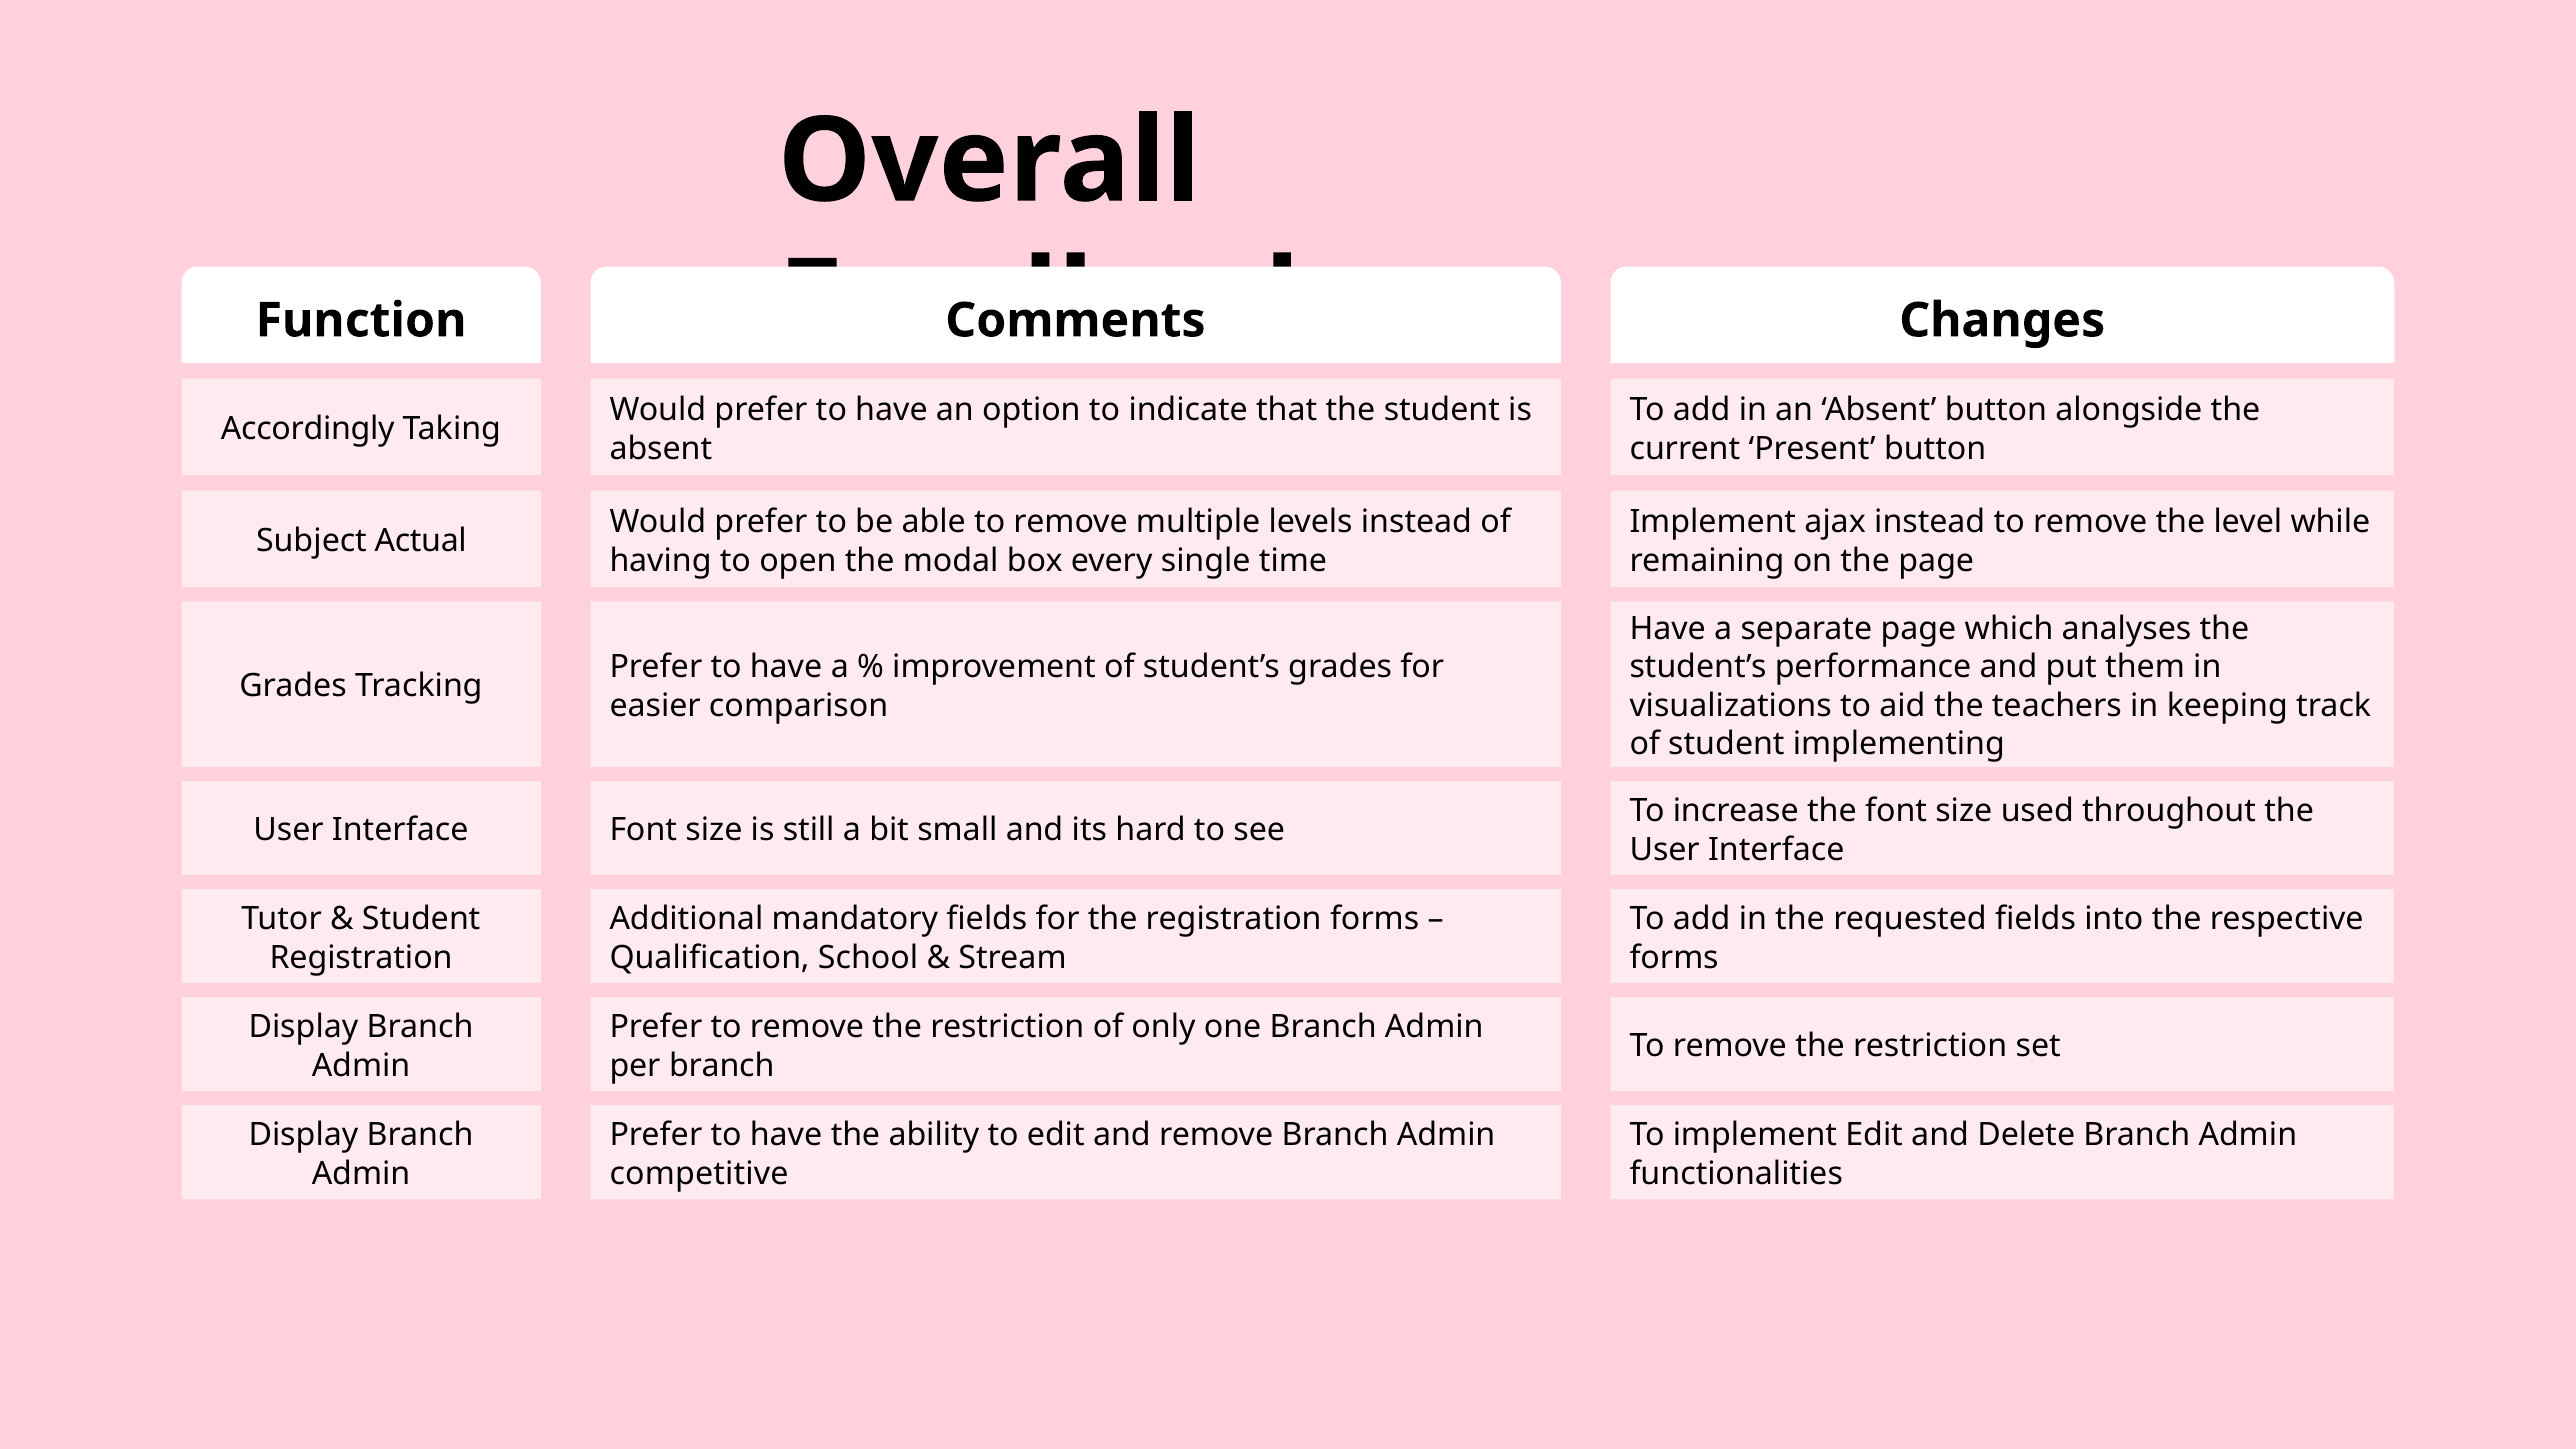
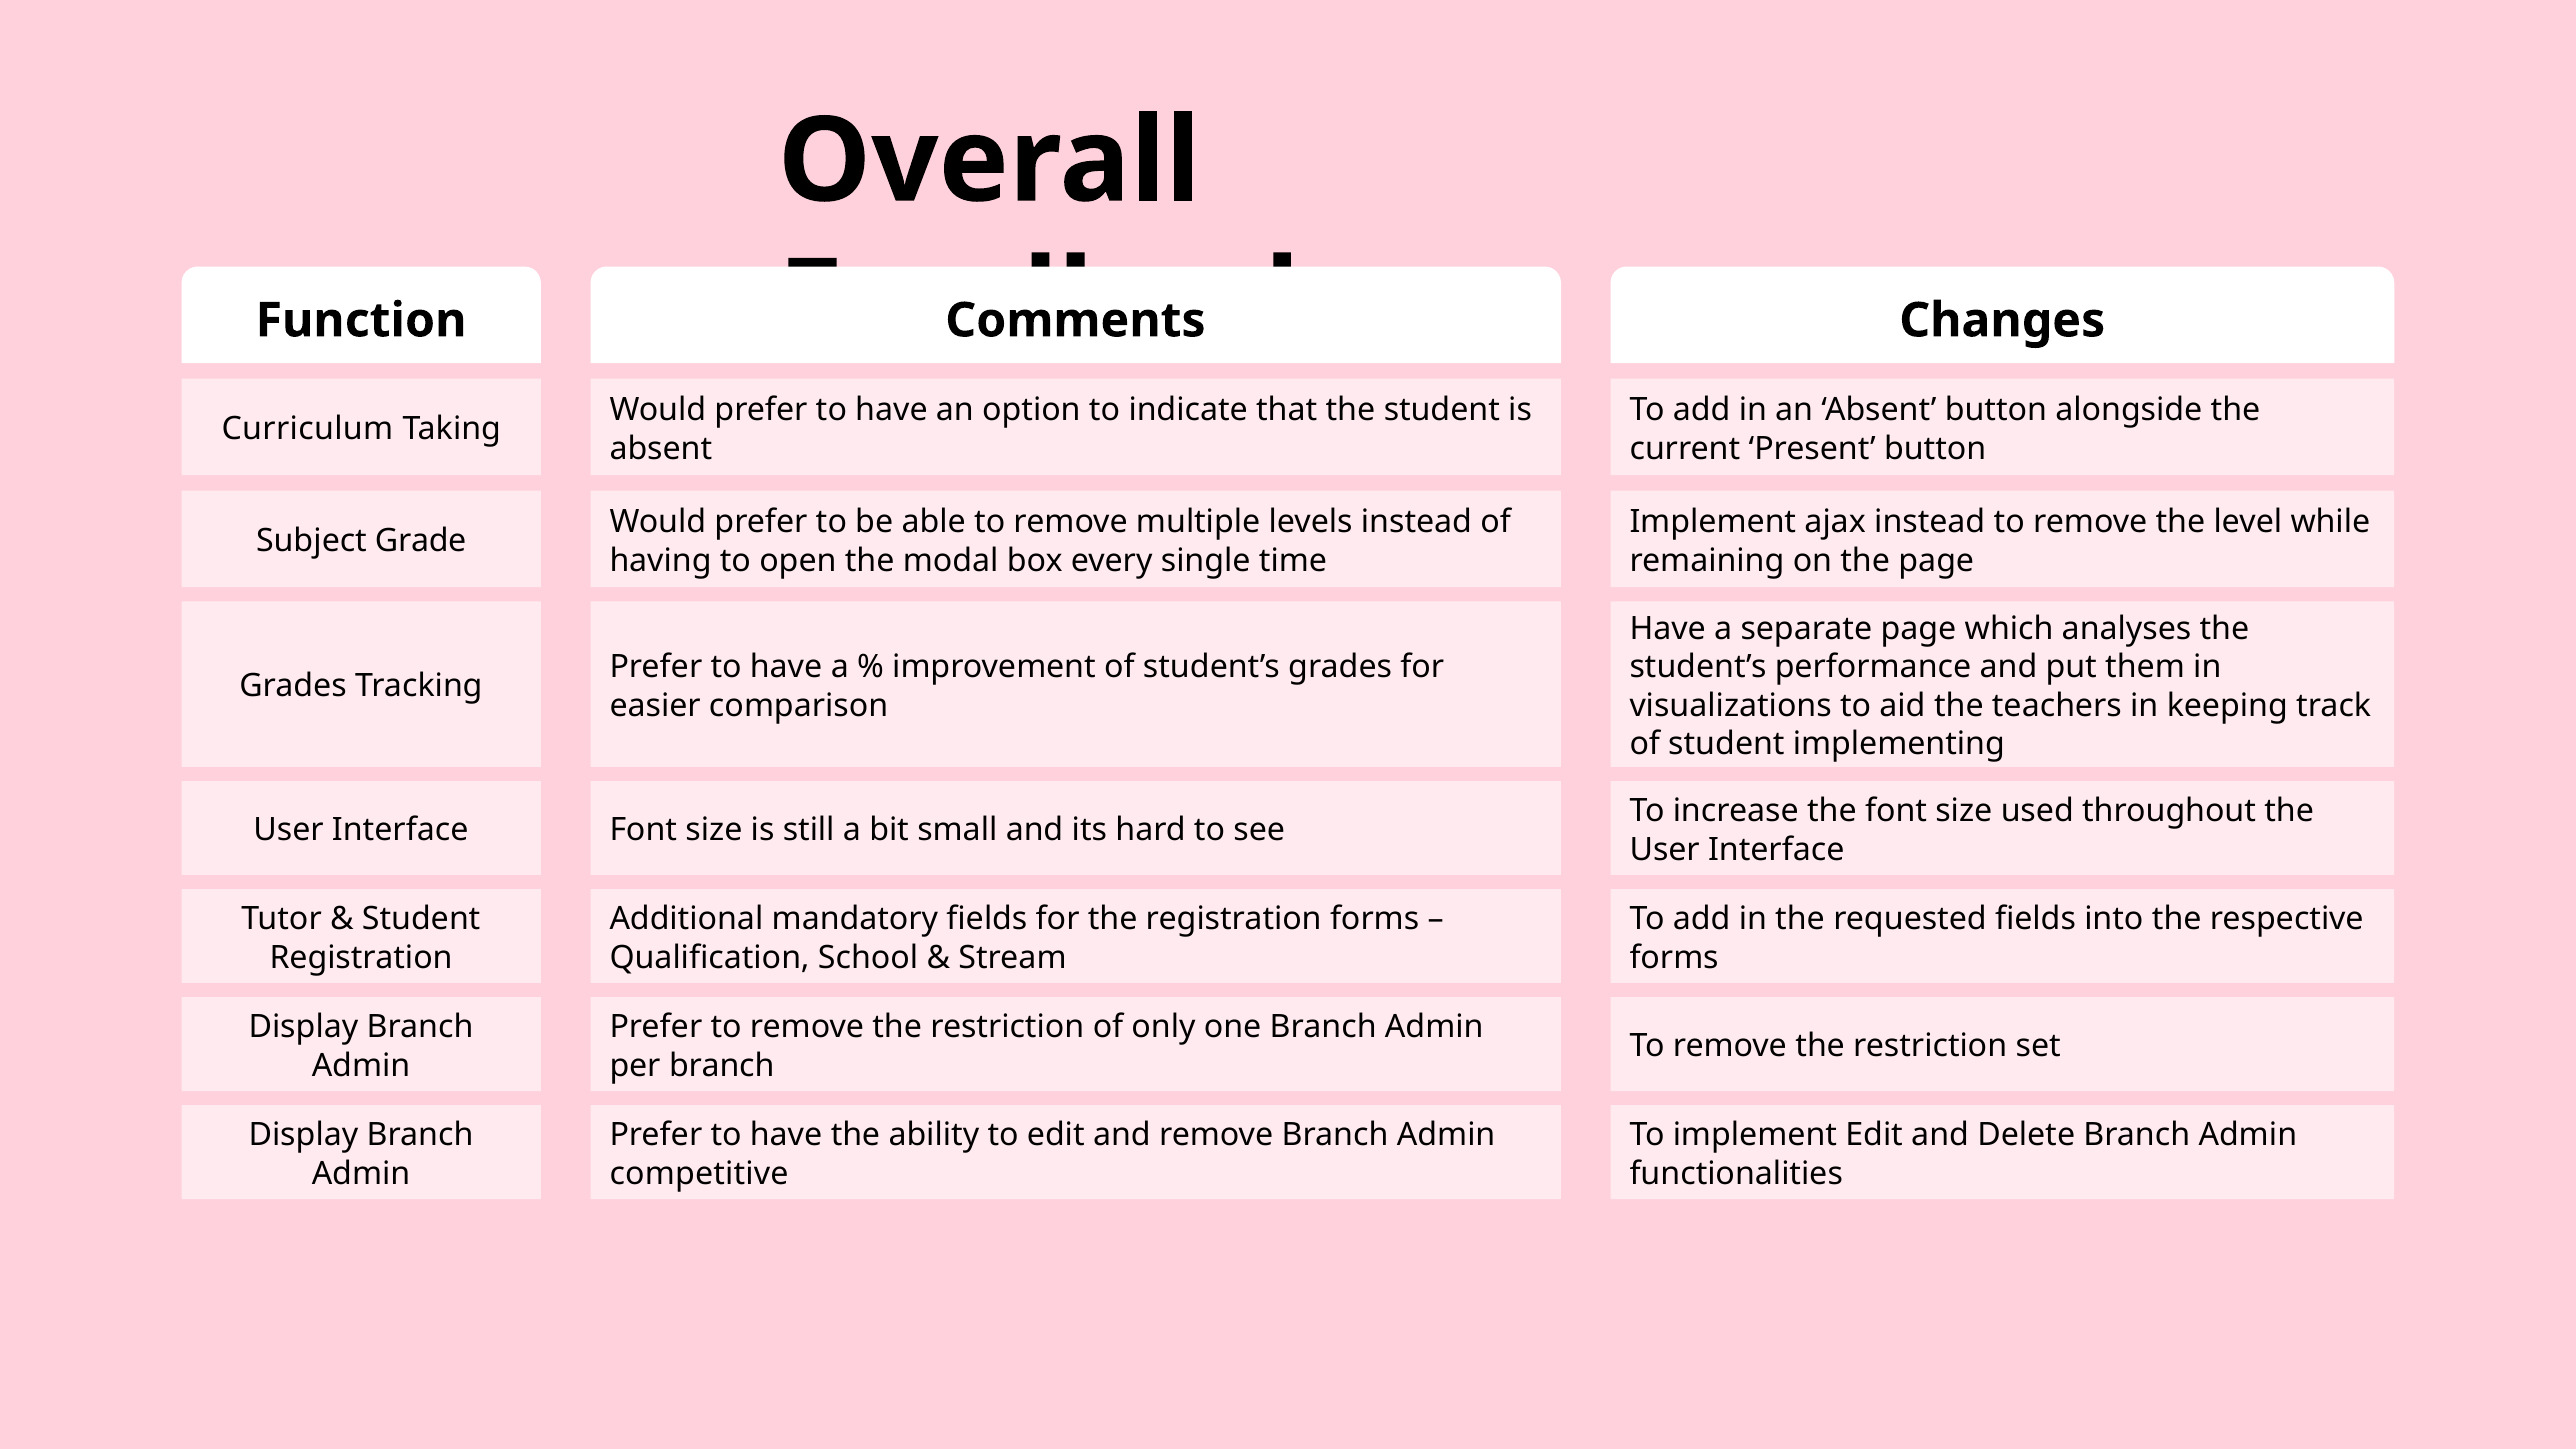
Accordingly: Accordingly -> Curriculum
Actual: Actual -> Grade
